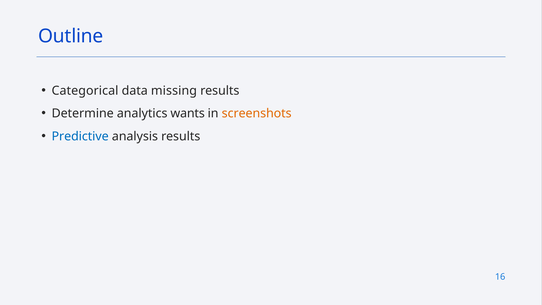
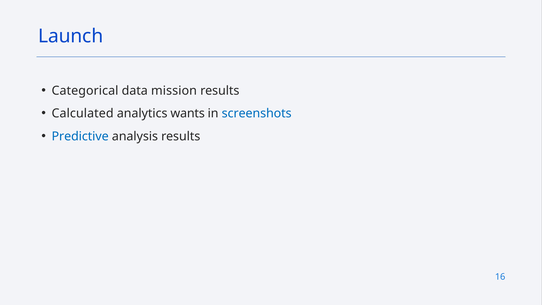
Outline: Outline -> Launch
missing: missing -> mission
Determine: Determine -> Calculated
screenshots colour: orange -> blue
